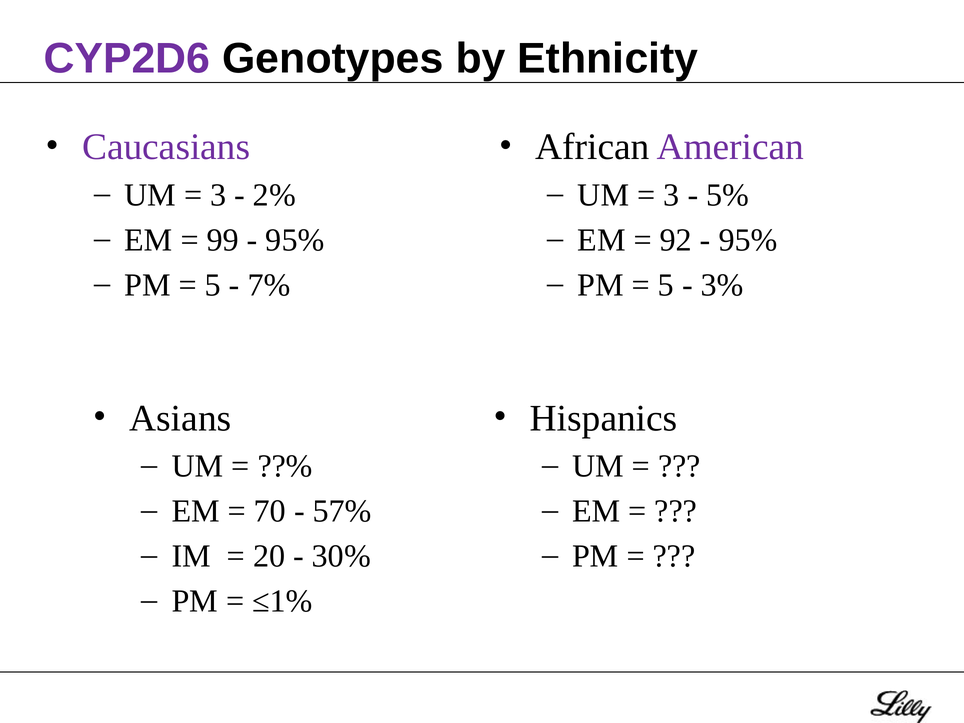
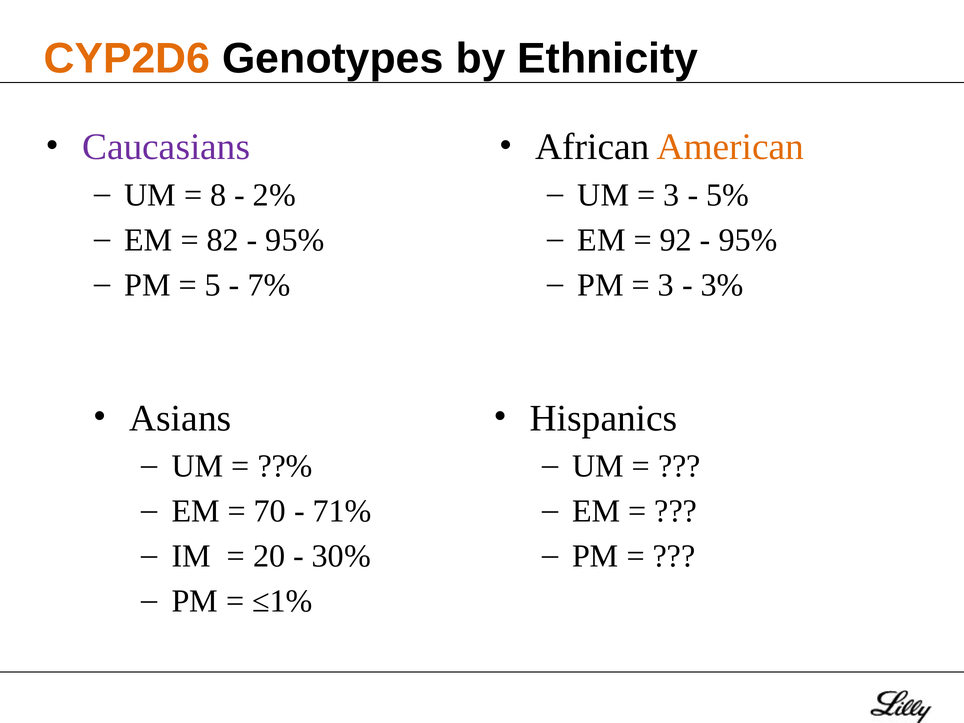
CYP2D6 colour: purple -> orange
American colour: purple -> orange
3 at (218, 195): 3 -> 8
99: 99 -> 82
5 at (666, 285): 5 -> 3
57%: 57% -> 71%
